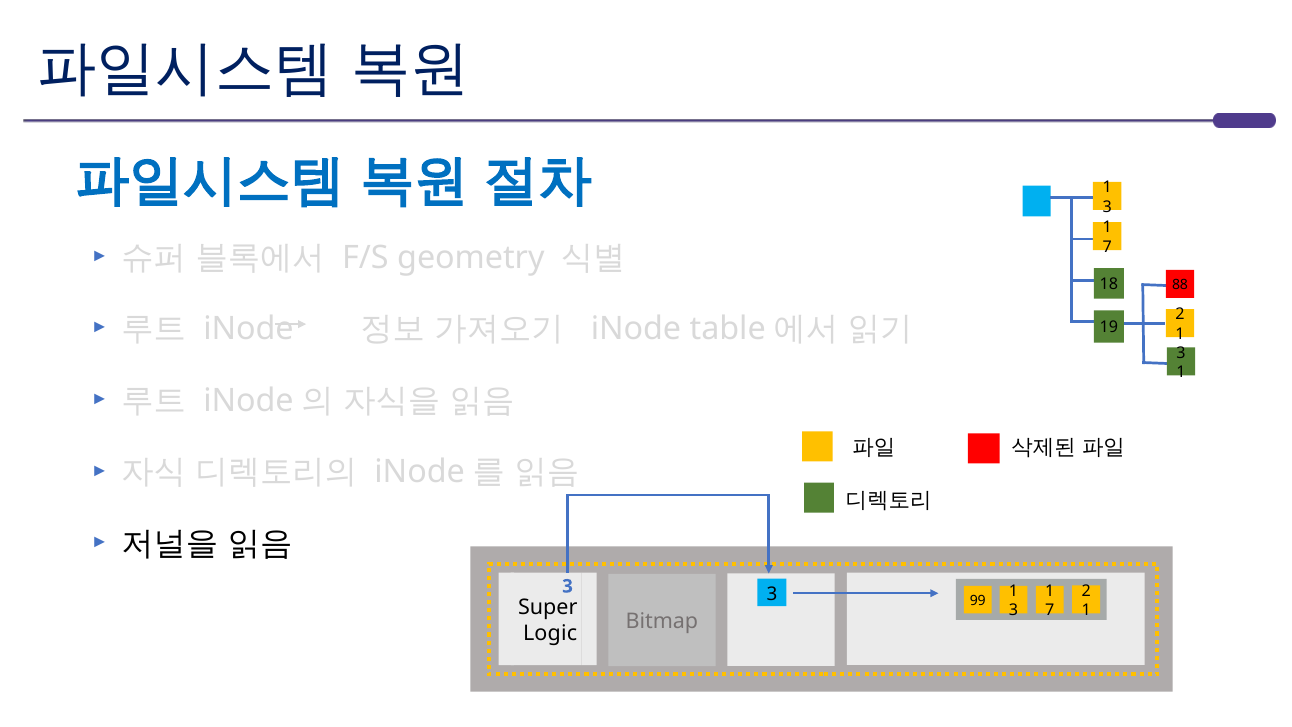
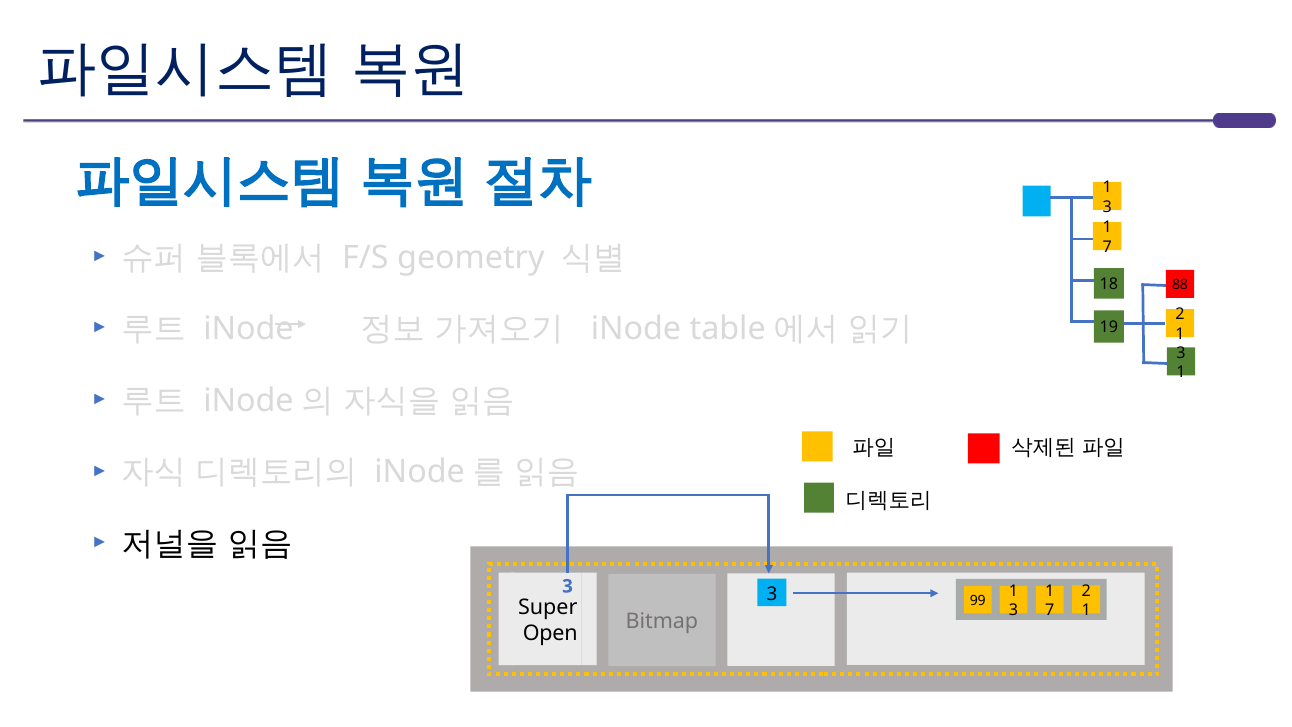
Logic: Logic -> Open
